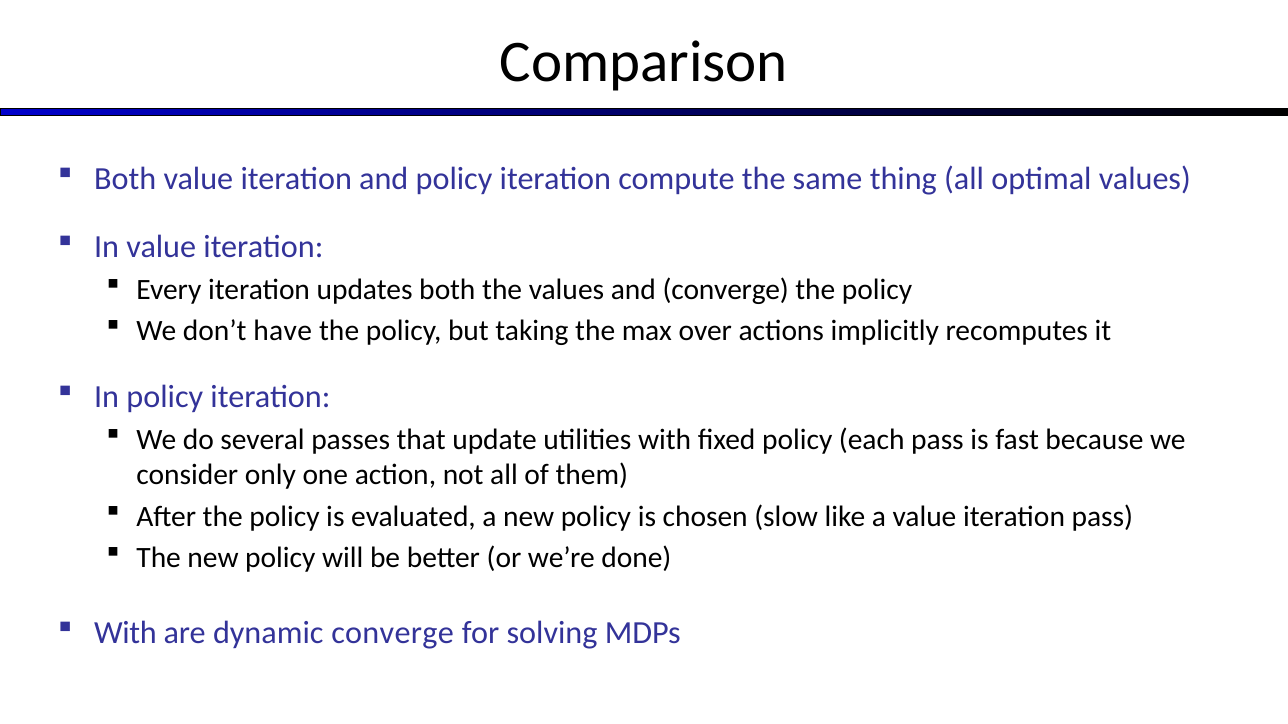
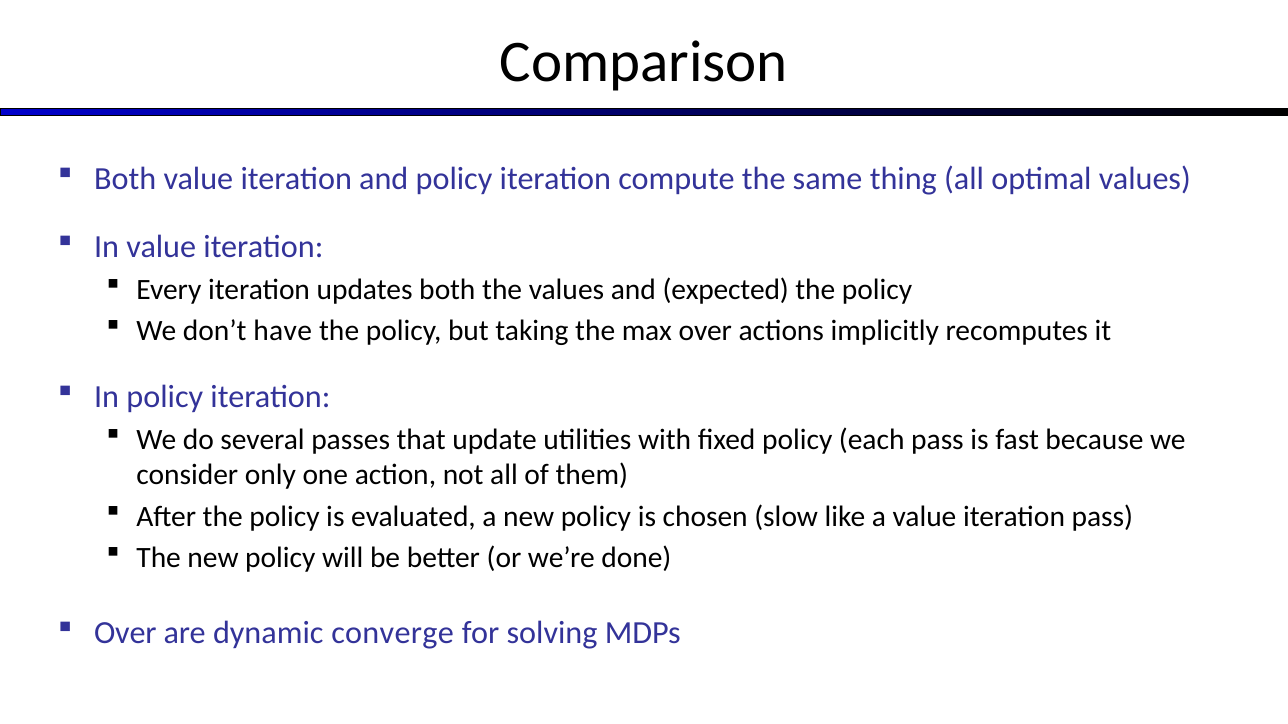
and converge: converge -> expected
With at (125, 634): With -> Over
